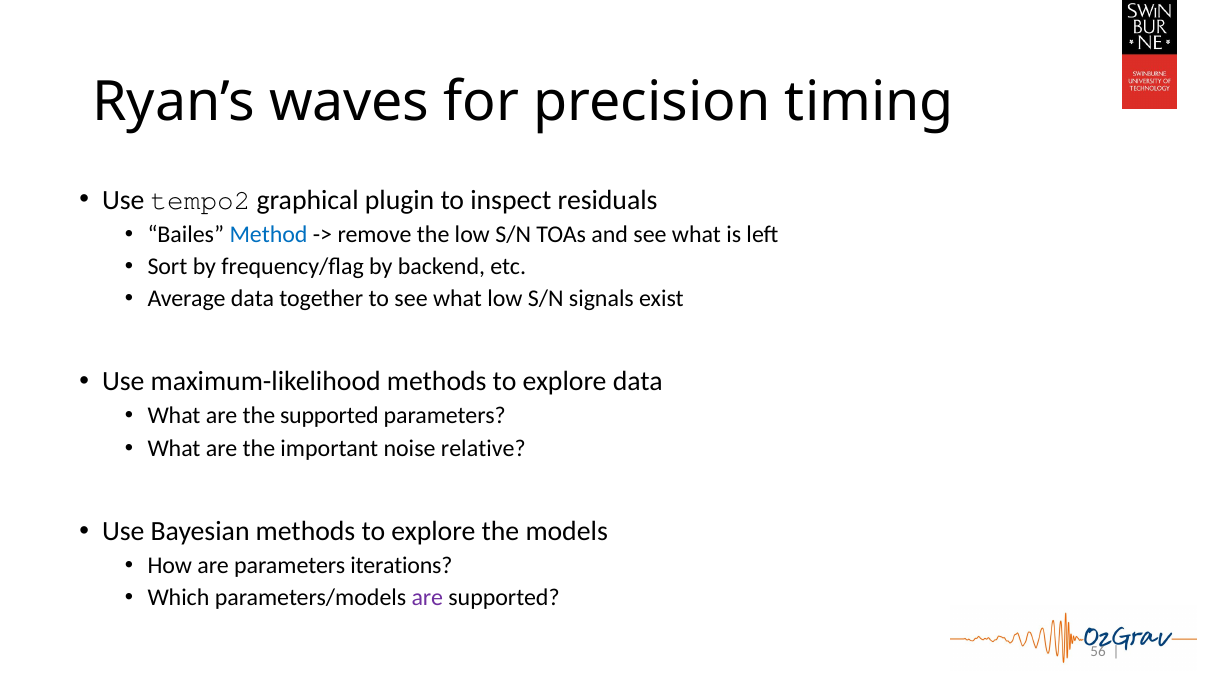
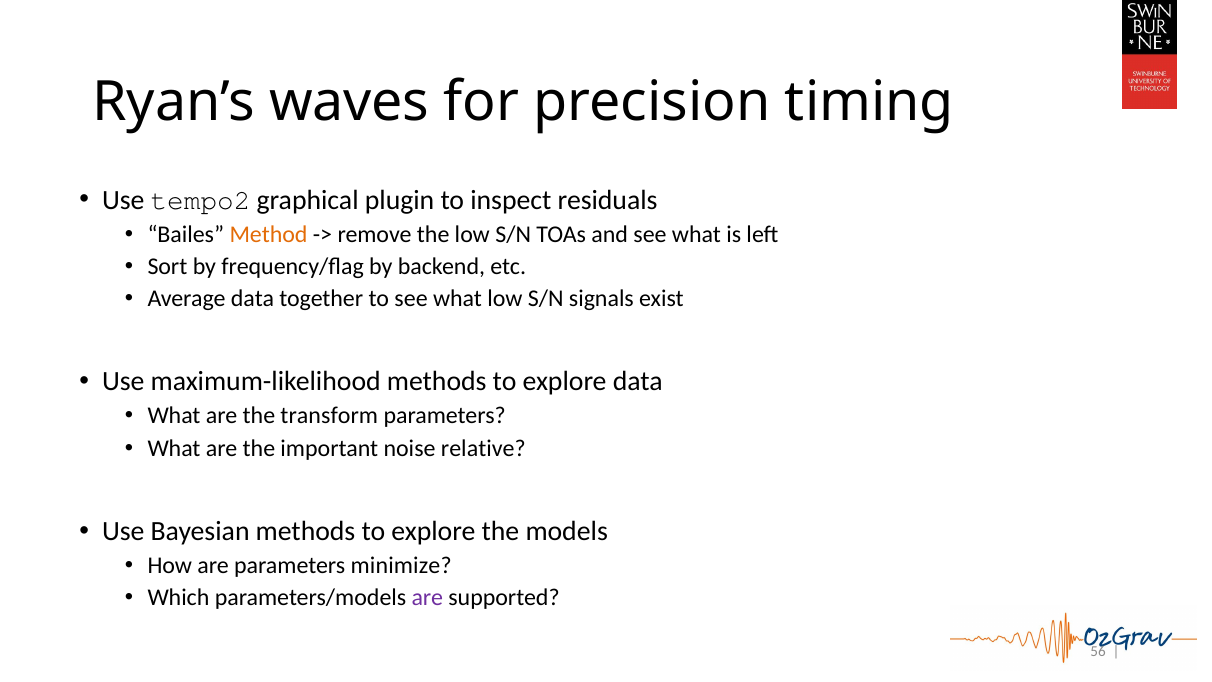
Method colour: blue -> orange
the supported: supported -> transform
iterations: iterations -> minimize
